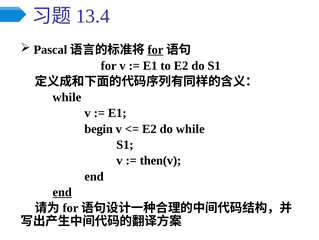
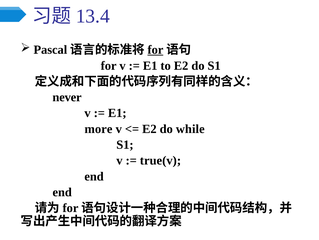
while at (67, 97): while -> never
begin: begin -> more
then(v: then(v -> true(v
end at (62, 192) underline: present -> none
